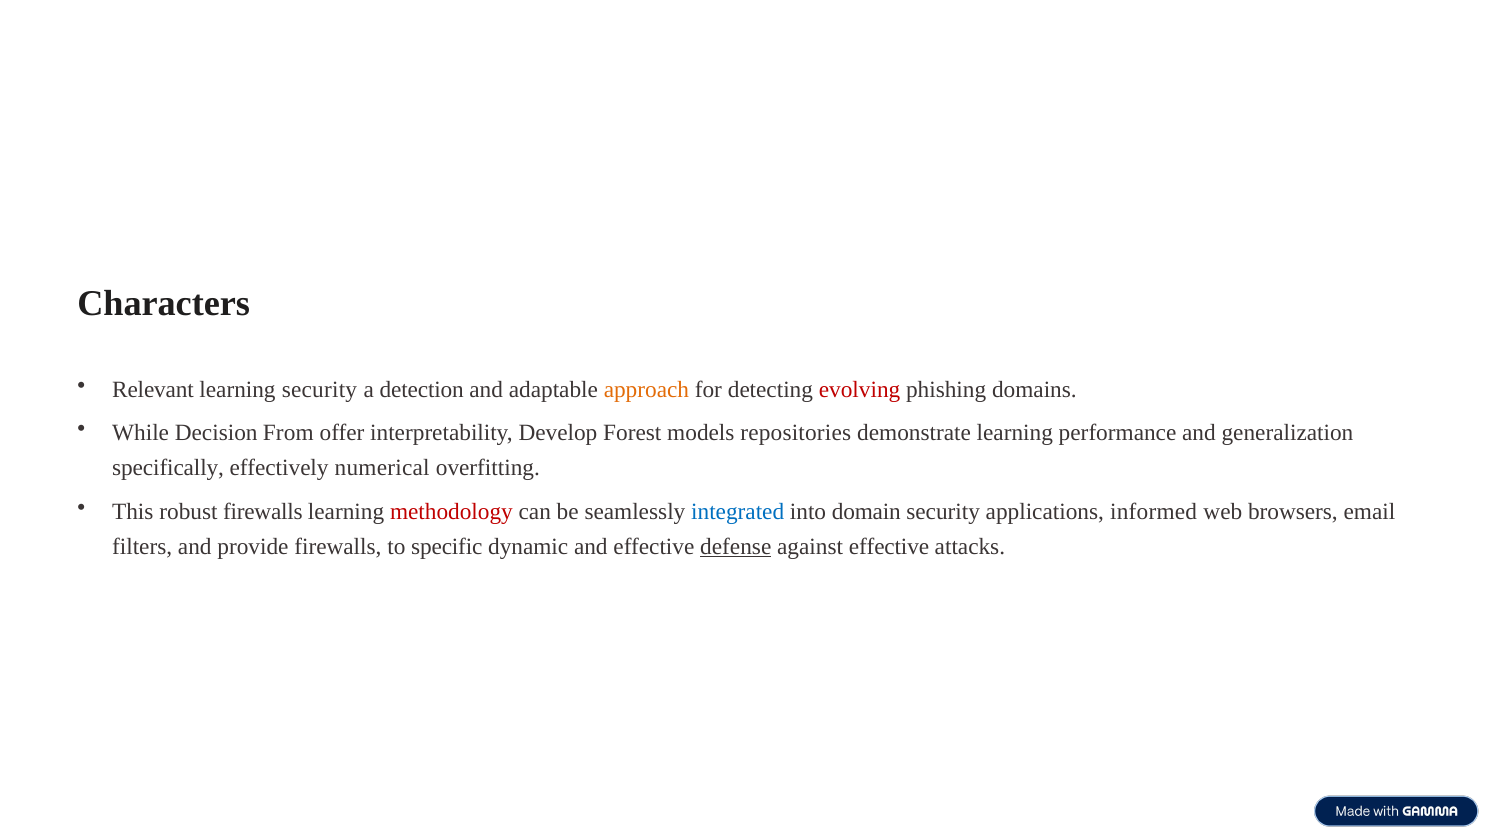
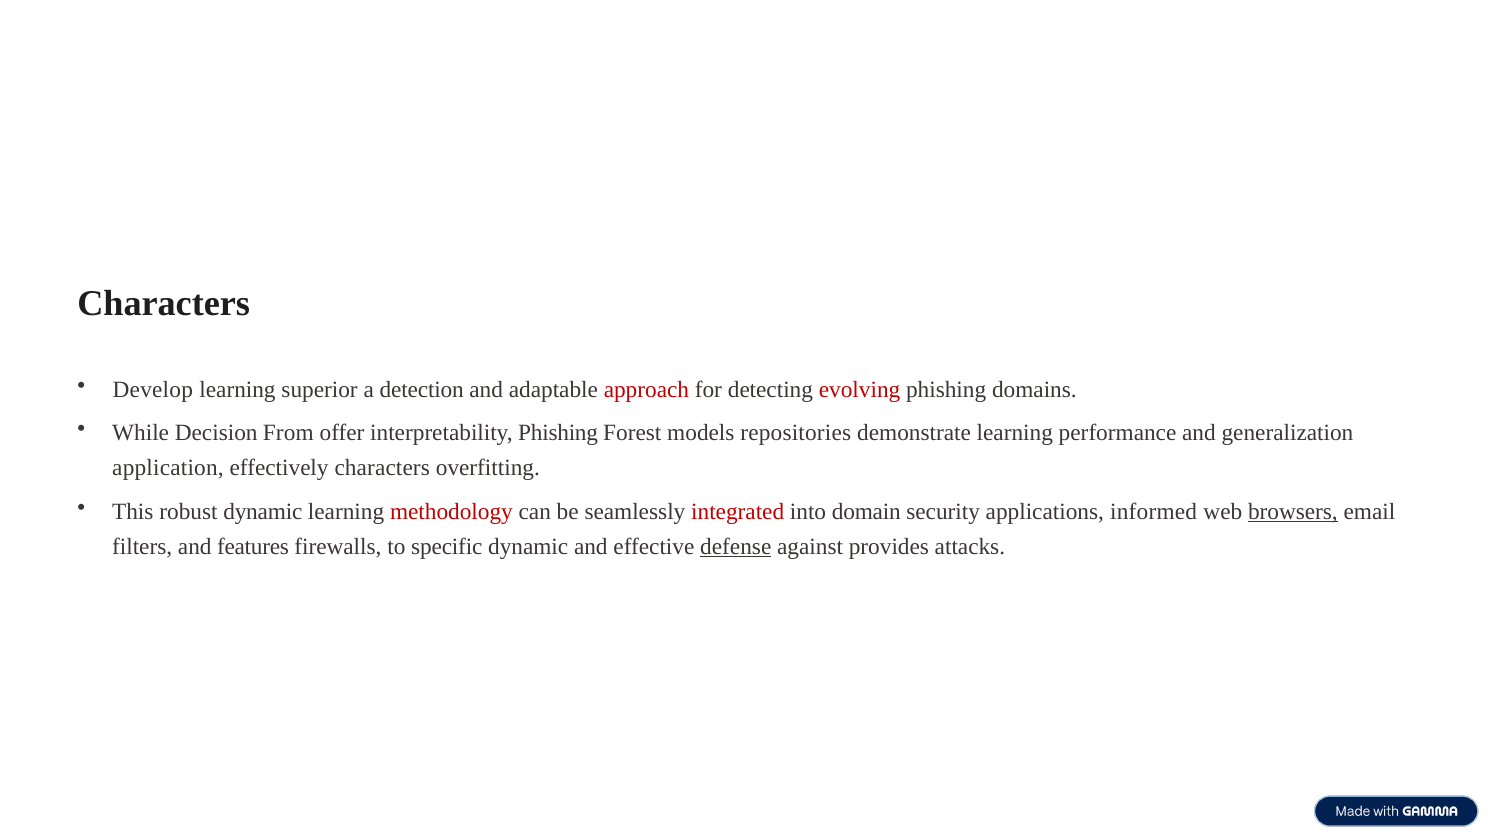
Relevant: Relevant -> Develop
learning security: security -> superior
approach colour: orange -> red
interpretability Develop: Develop -> Phishing
specifically: specifically -> application
effectively numerical: numerical -> characters
robust firewalls: firewalls -> dynamic
integrated colour: blue -> red
browsers underline: none -> present
provide: provide -> features
against effective: effective -> provides
